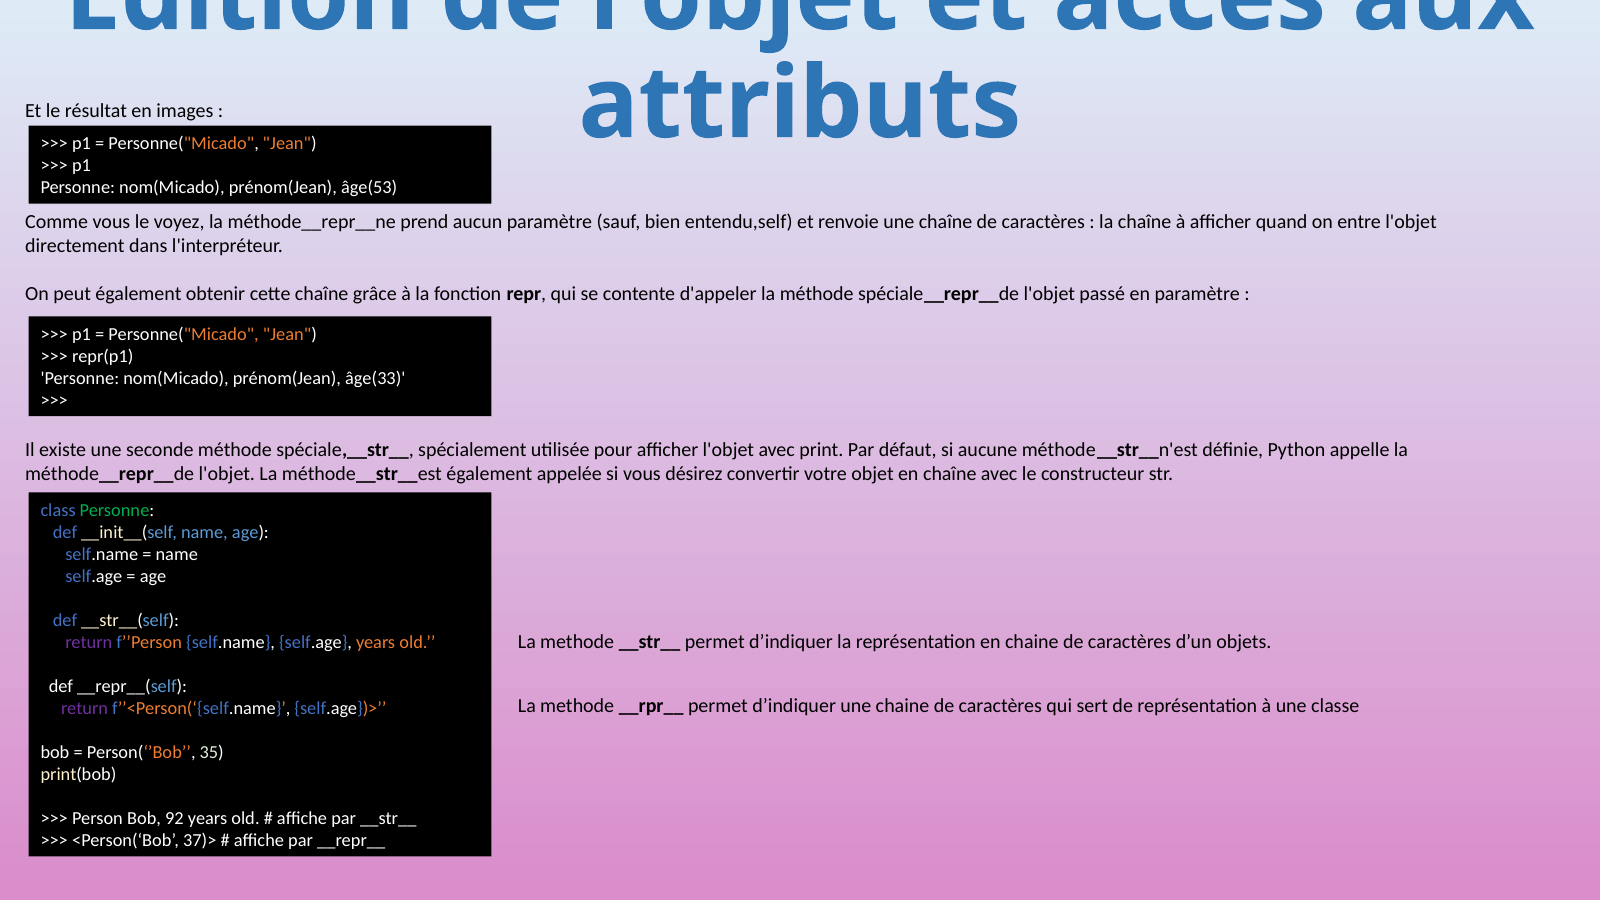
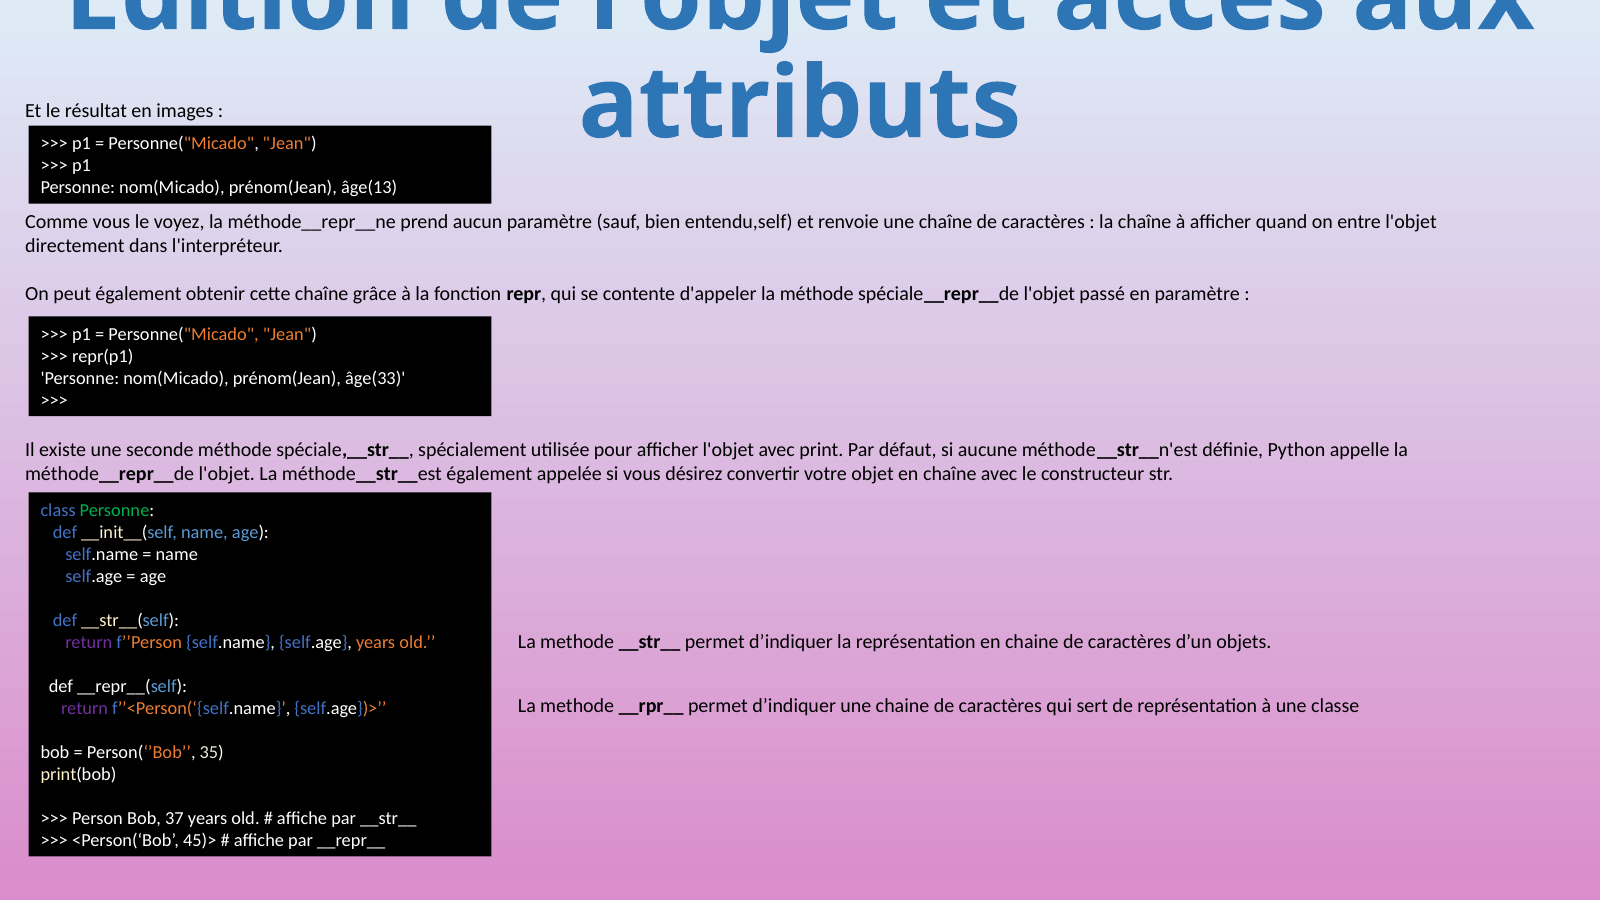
âge(53: âge(53 -> âge(13
92: 92 -> 37
37)>: 37)> -> 45)>
